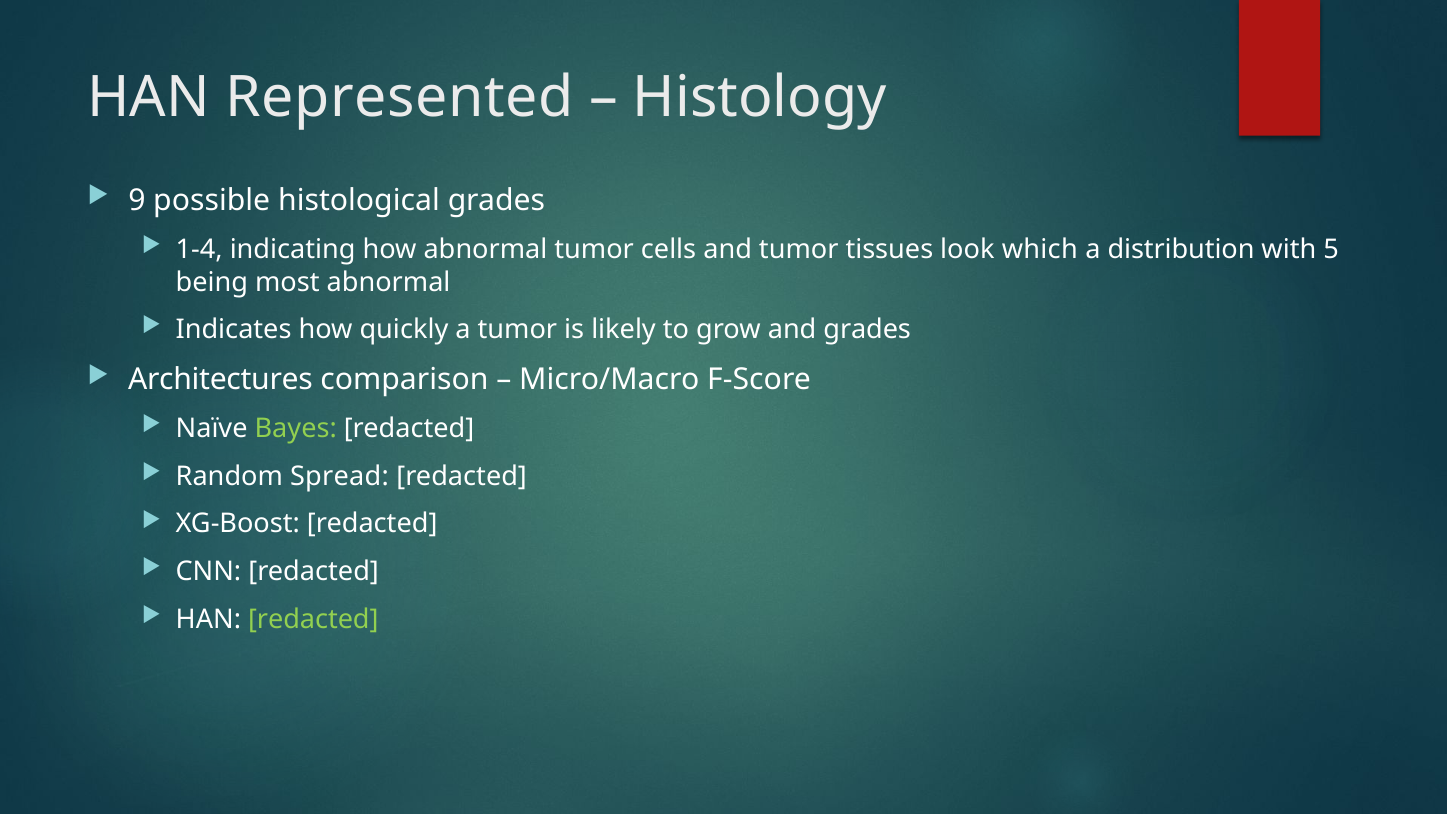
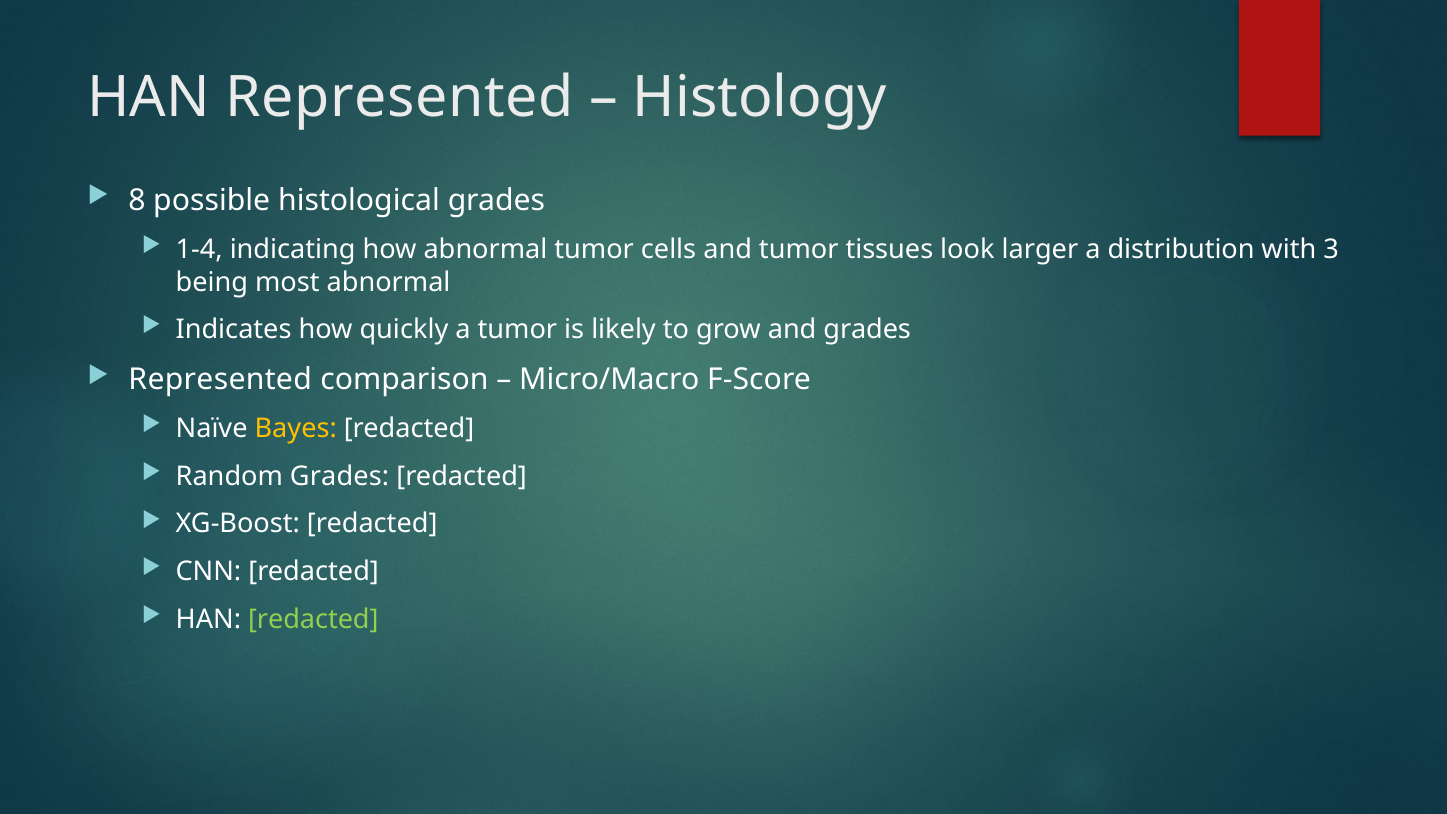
9: 9 -> 8
which: which -> larger
5: 5 -> 3
Architectures at (220, 379): Architectures -> Represented
Bayes colour: light green -> yellow
Random Spread: Spread -> Grades
